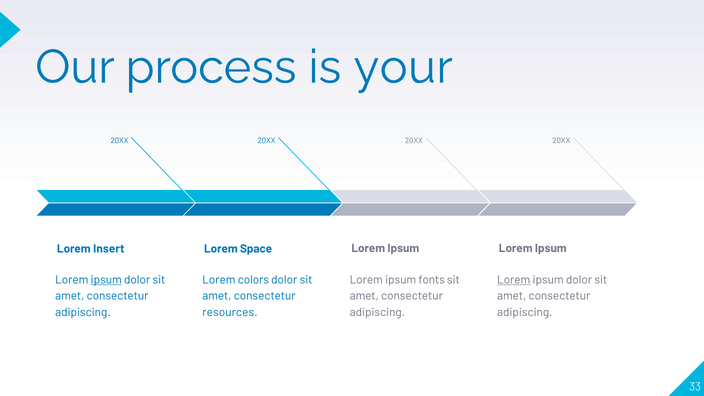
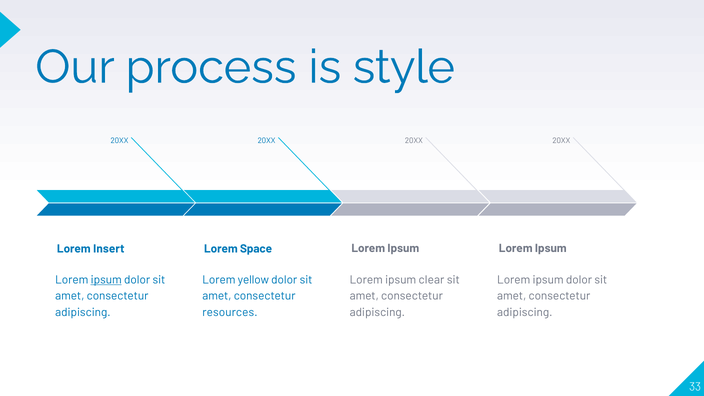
your: your -> style
colors: colors -> yellow
fonts: fonts -> clear
Lorem at (514, 280) underline: present -> none
